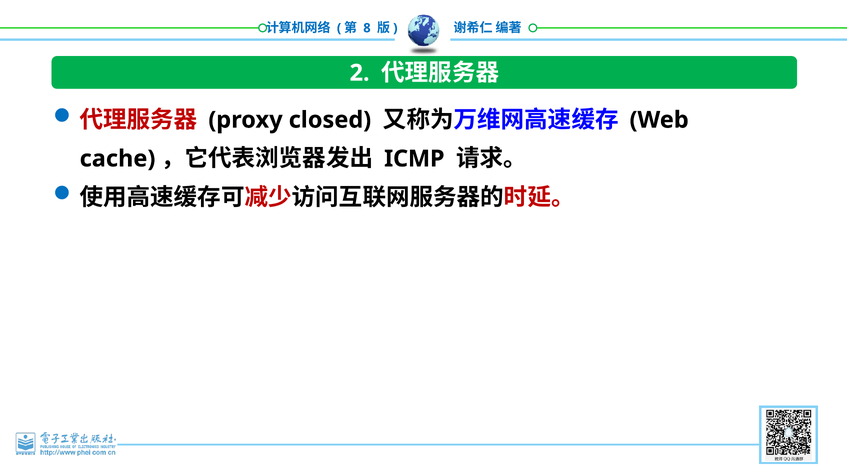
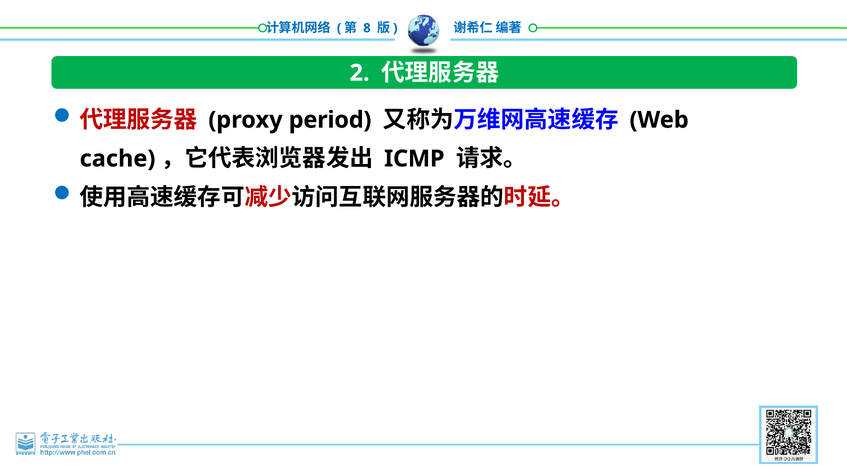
closed: closed -> period
